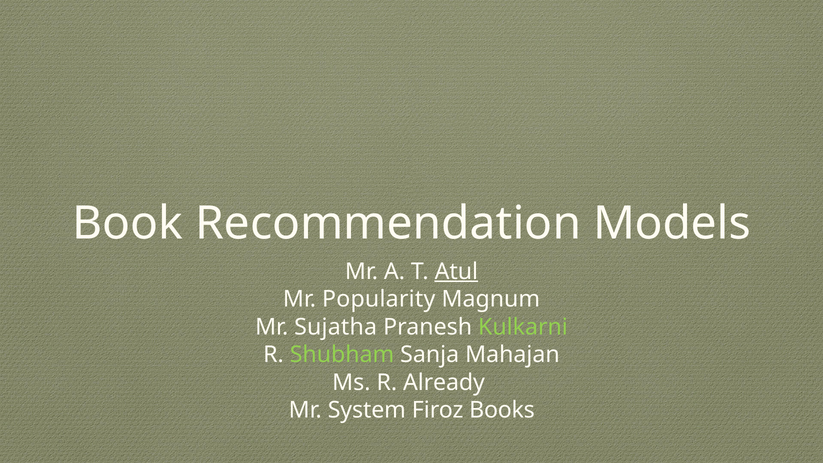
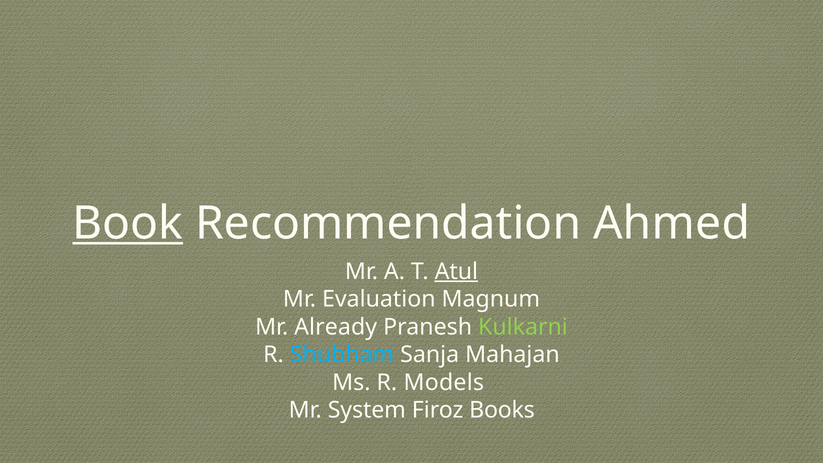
Book underline: none -> present
Models: Models -> Ahmed
Popularity: Popularity -> Evaluation
Sujatha: Sujatha -> Already
Shubham colour: light green -> light blue
Already: Already -> Models
